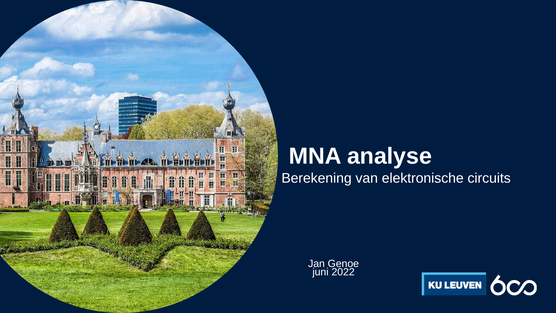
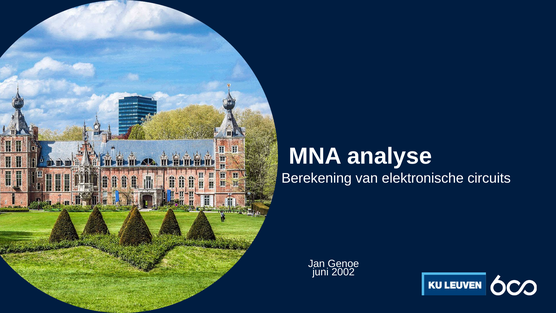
2022: 2022 -> 2002
